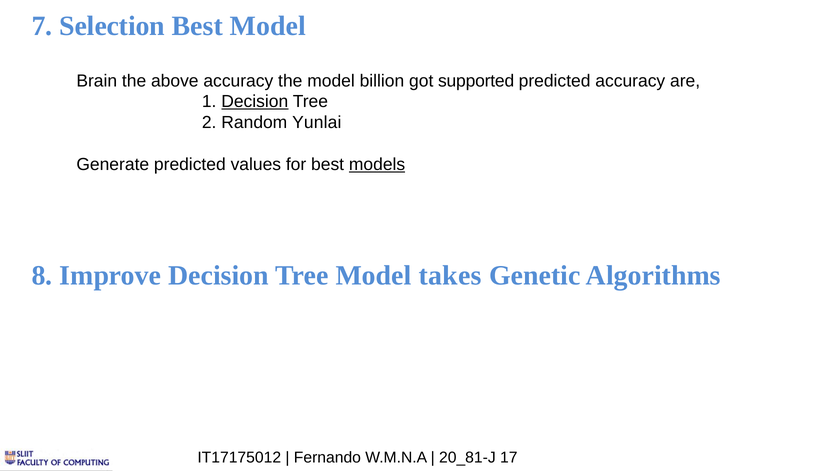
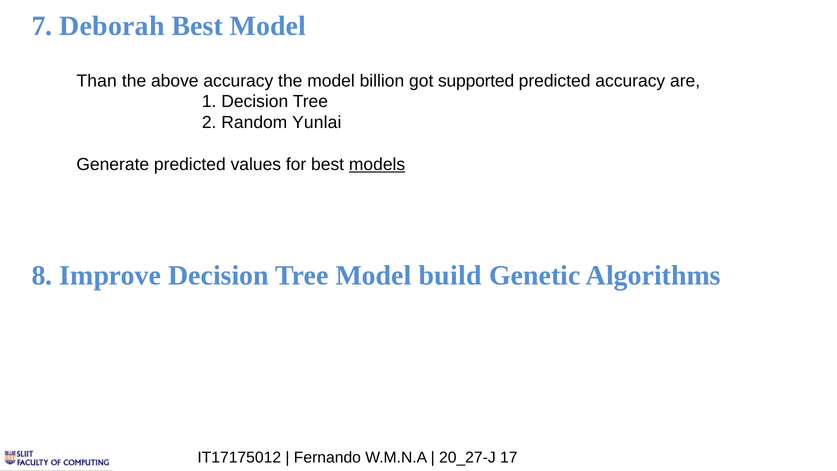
Selection: Selection -> Deborah
Brain: Brain -> Than
Decision at (255, 102) underline: present -> none
takes: takes -> build
20_81-J: 20_81-J -> 20_27-J
